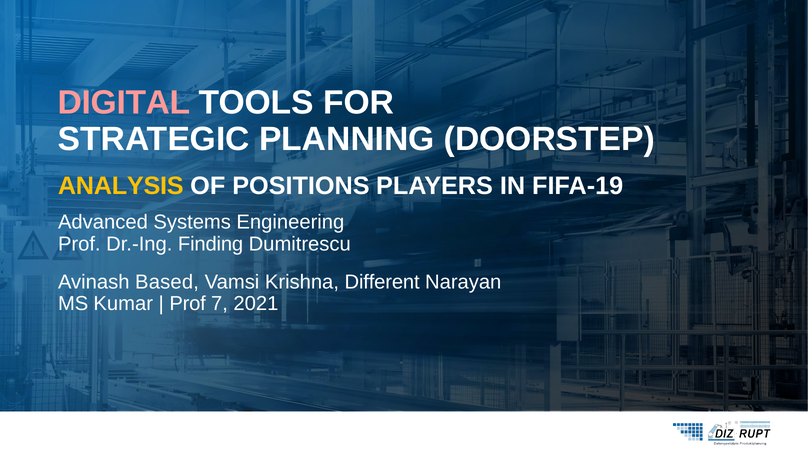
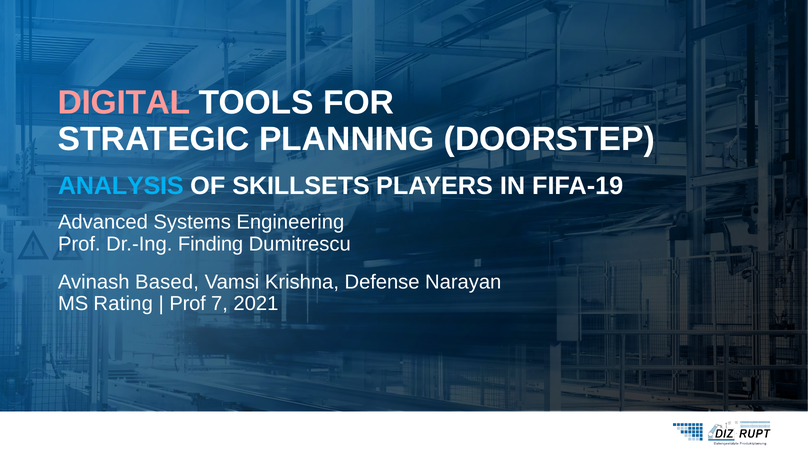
ANALYSIS colour: yellow -> light blue
POSITIONS: POSITIONS -> SKILLSETS
Different: Different -> Defense
Kumar: Kumar -> Rating
